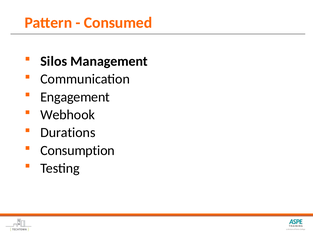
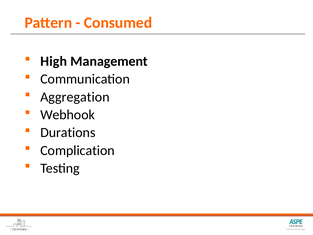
Silos: Silos -> High
Engagement: Engagement -> Aggregation
Consumption: Consumption -> Complication
